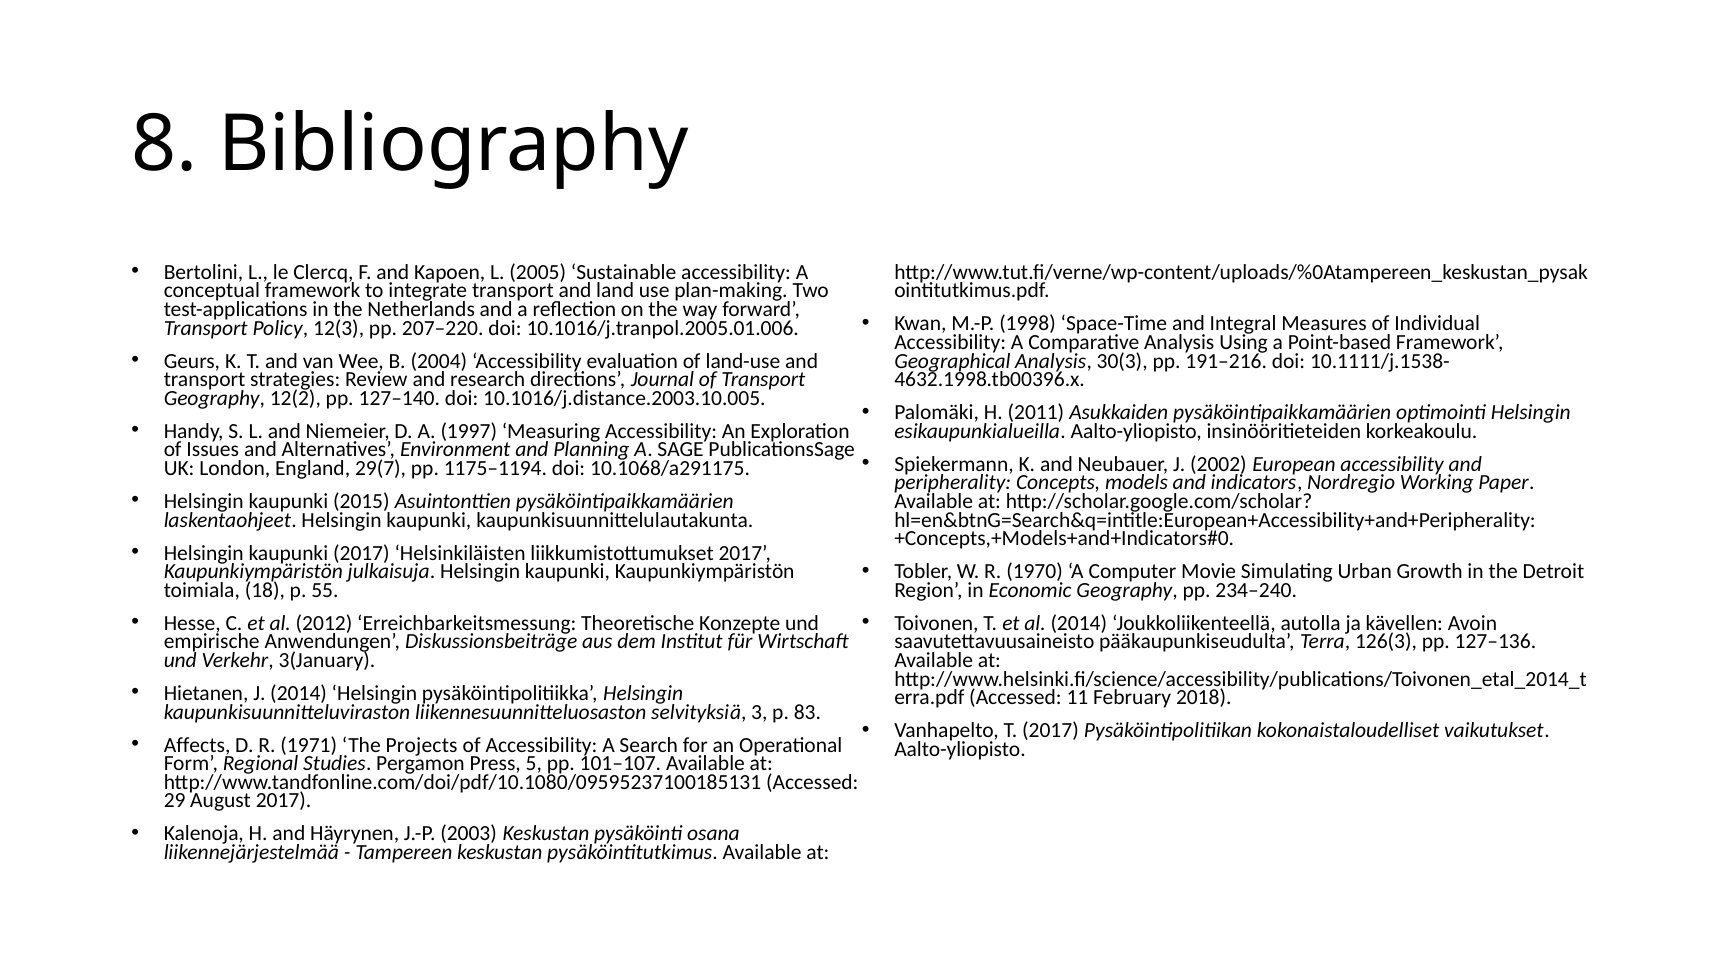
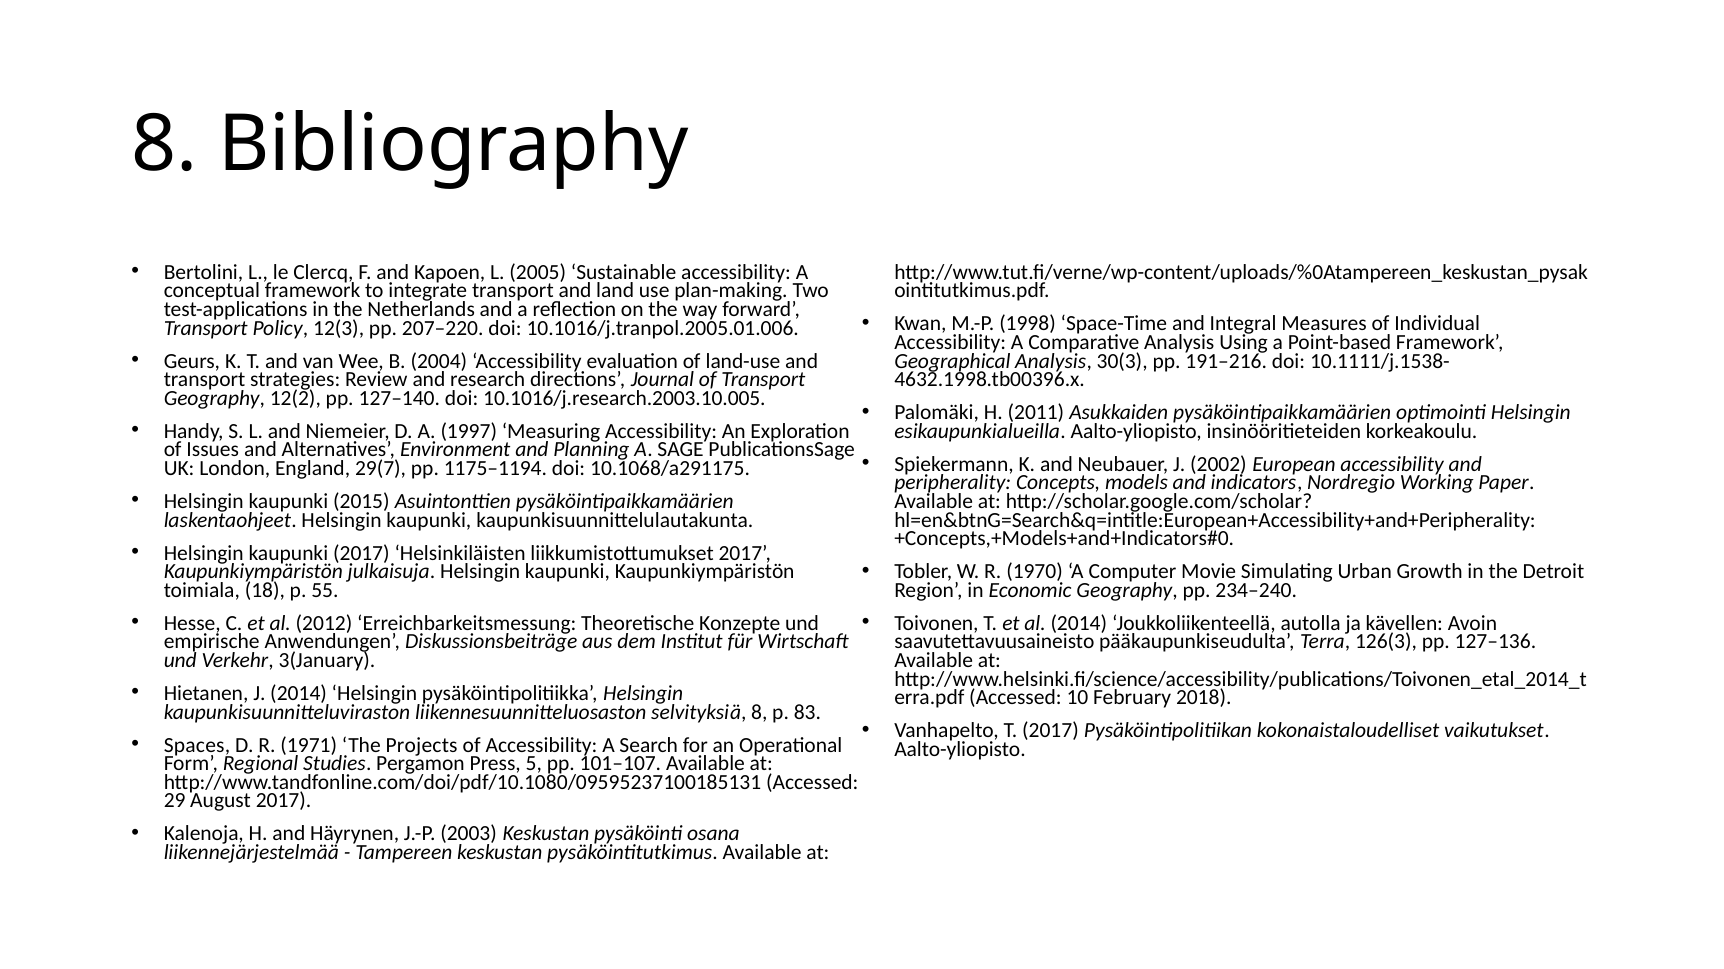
10.1016/j.distance.2003.10.005: 10.1016/j.distance.2003.10.005 -> 10.1016/j.research.2003.10.005
11: 11 -> 10
3 at (759, 713): 3 -> 8
Affects: Affects -> Spaces
